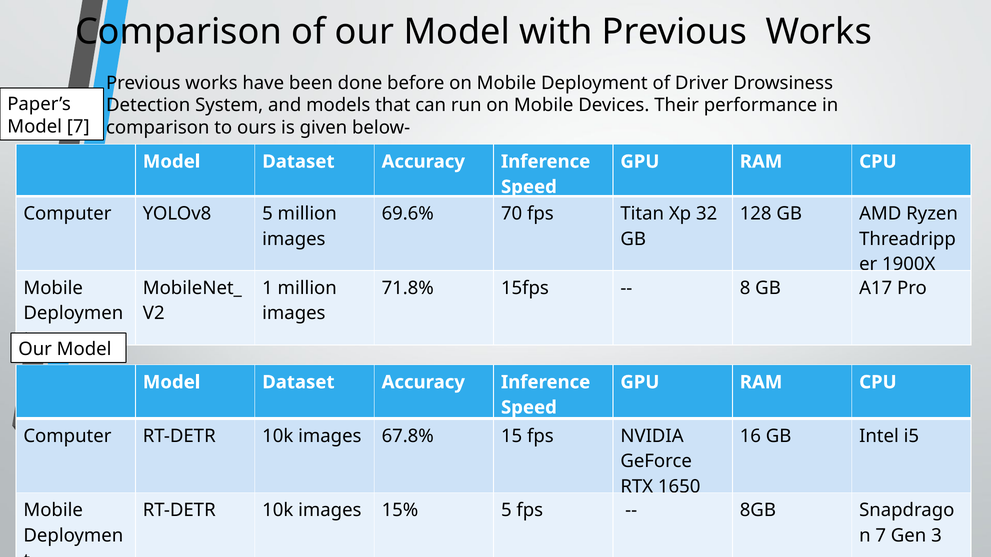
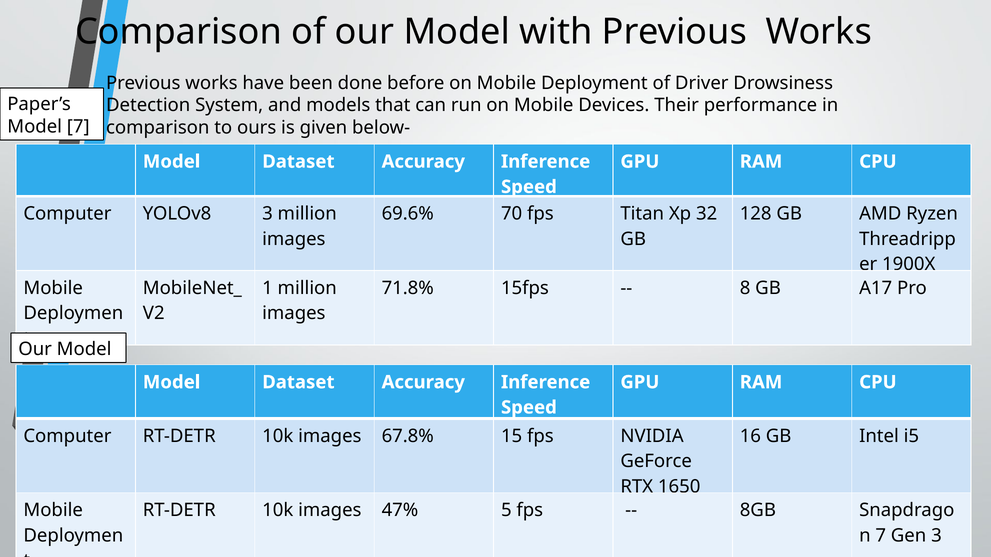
YOLOv8 5: 5 -> 3
15%: 15% -> 47%
